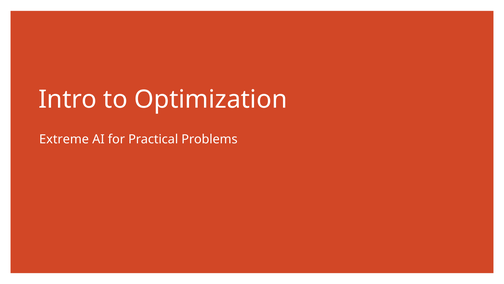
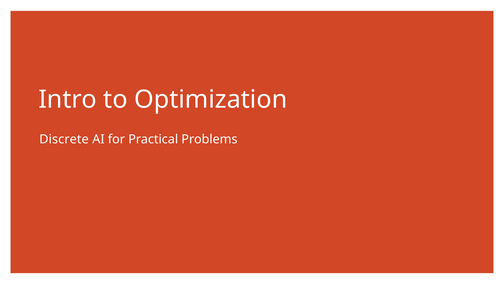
Extreme: Extreme -> Discrete
